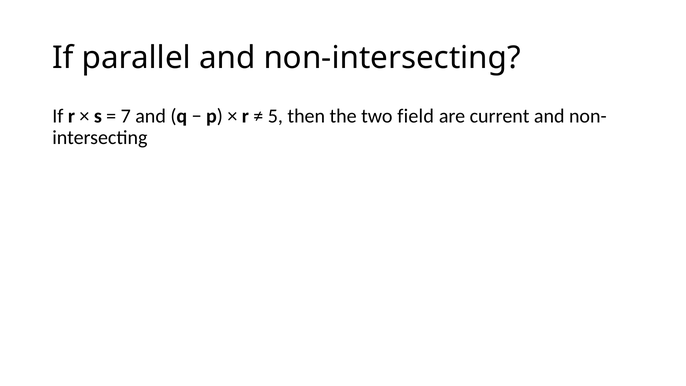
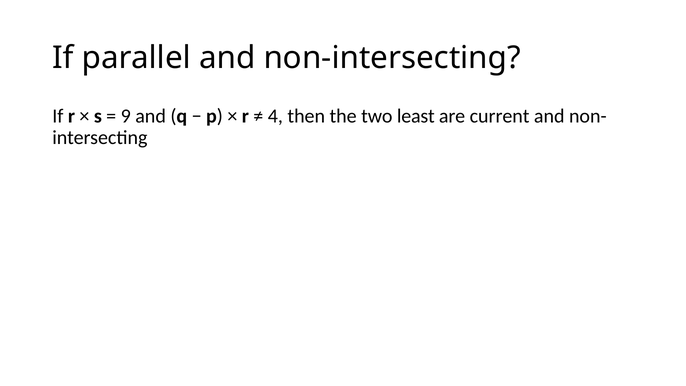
7: 7 -> 9
5: 5 -> 4
field: field -> least
